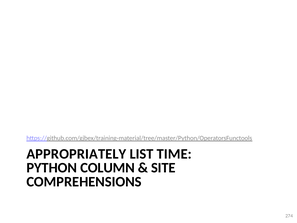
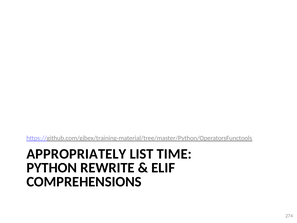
COLUMN: COLUMN -> REWRITE
SITE: SITE -> ELIF
